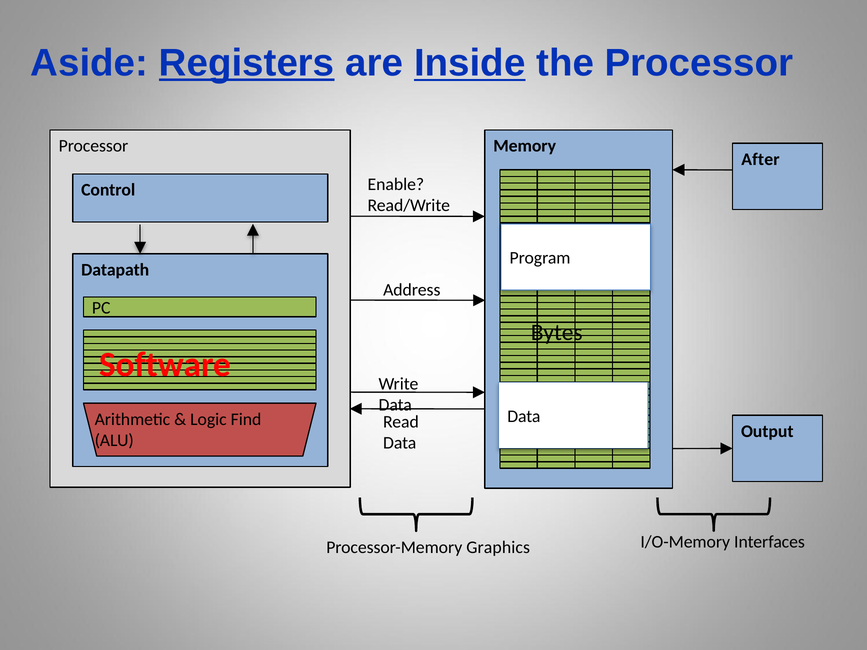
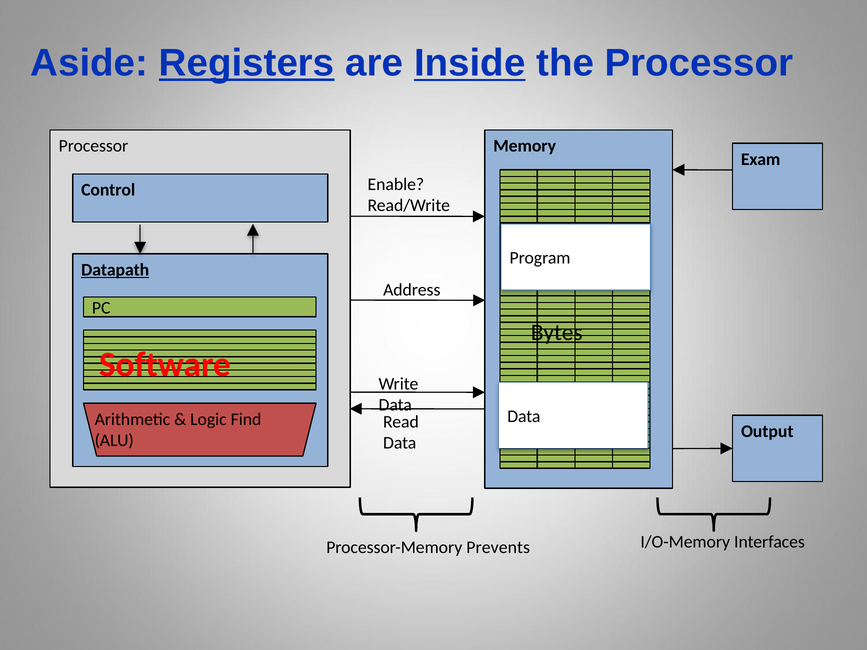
After: After -> Exam
Datapath underline: none -> present
Graphics: Graphics -> Prevents
